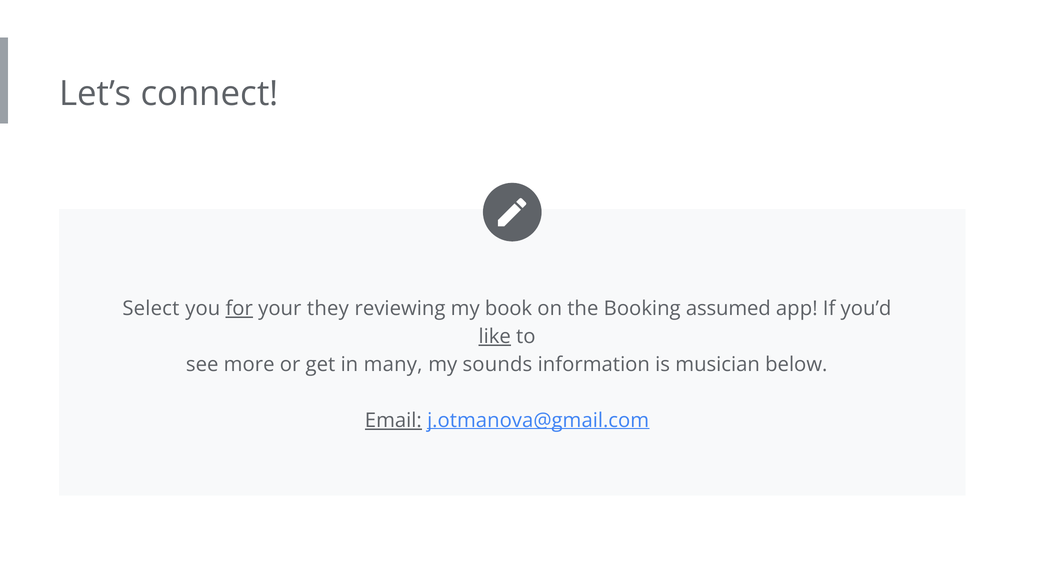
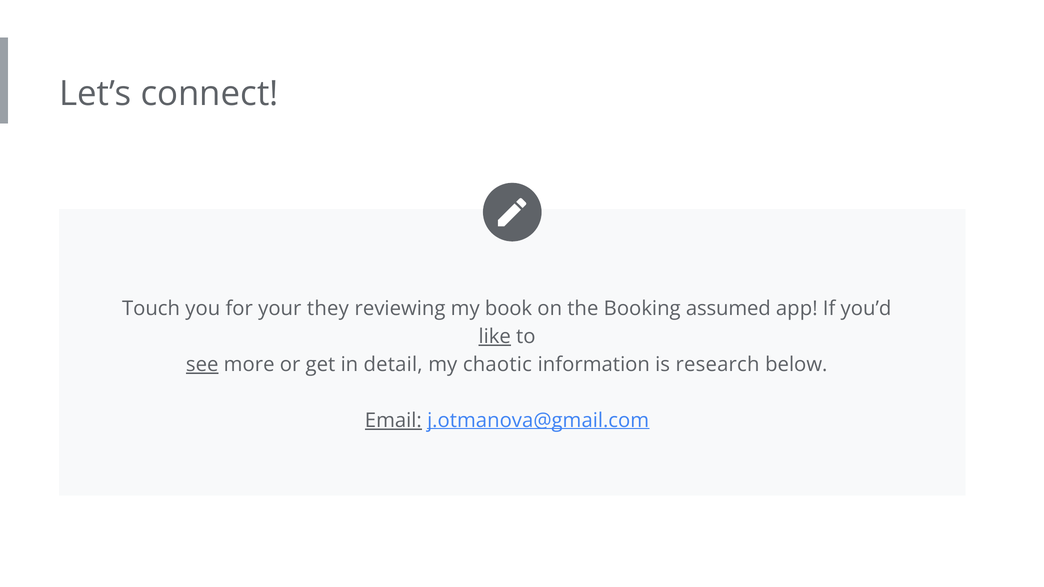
Select: Select -> Touch
for underline: present -> none
see underline: none -> present
many: many -> detail
sounds: sounds -> chaotic
musician: musician -> research
